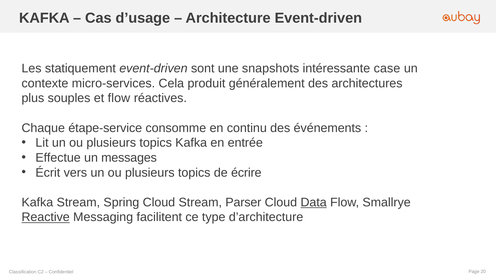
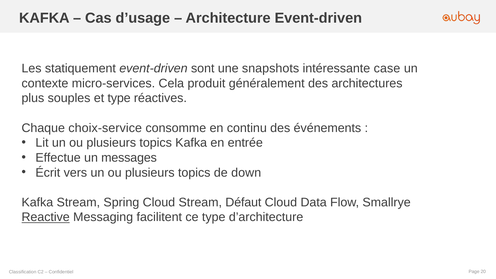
et flow: flow -> type
étape-service: étape-service -> choix-service
écrire: écrire -> down
Parser: Parser -> Défaut
Data underline: present -> none
